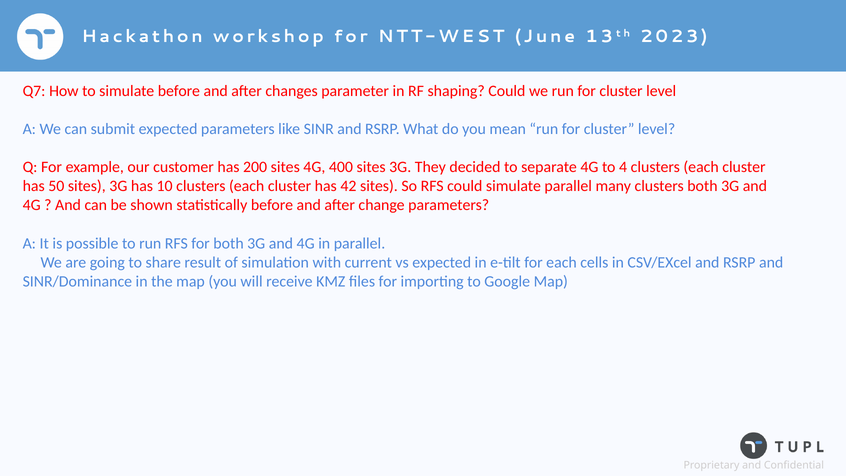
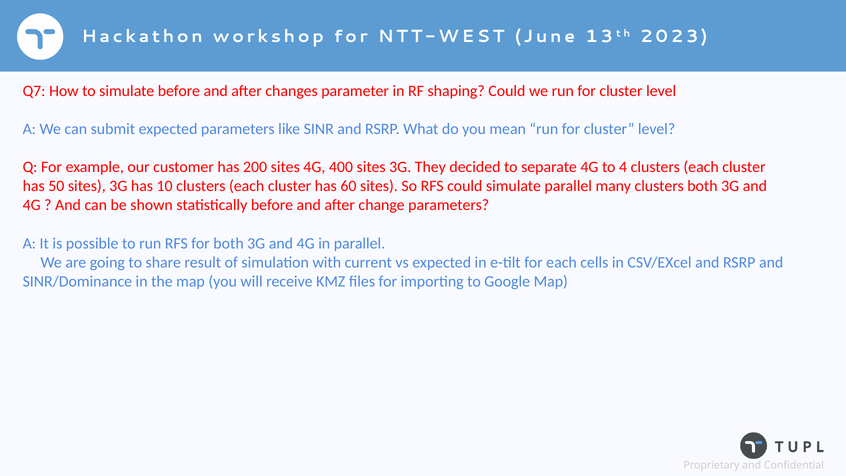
42: 42 -> 60
